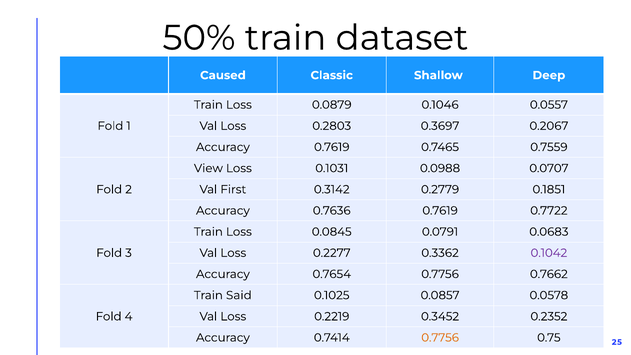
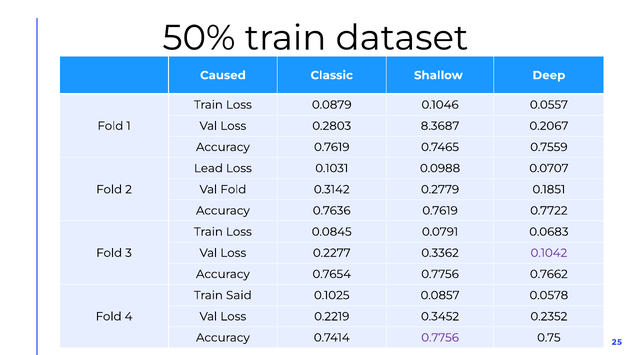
0.3697: 0.3697 -> 8.3687
View: View -> Lead
Val First: First -> Fold
0.7756 at (440, 338) colour: orange -> purple
